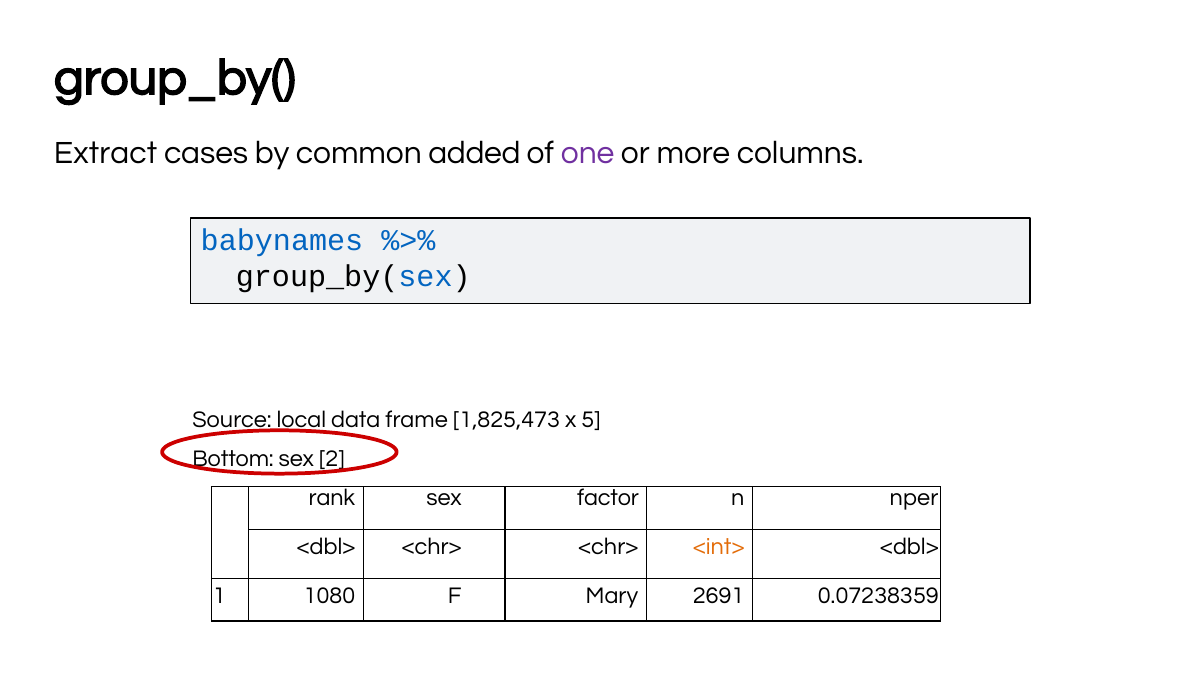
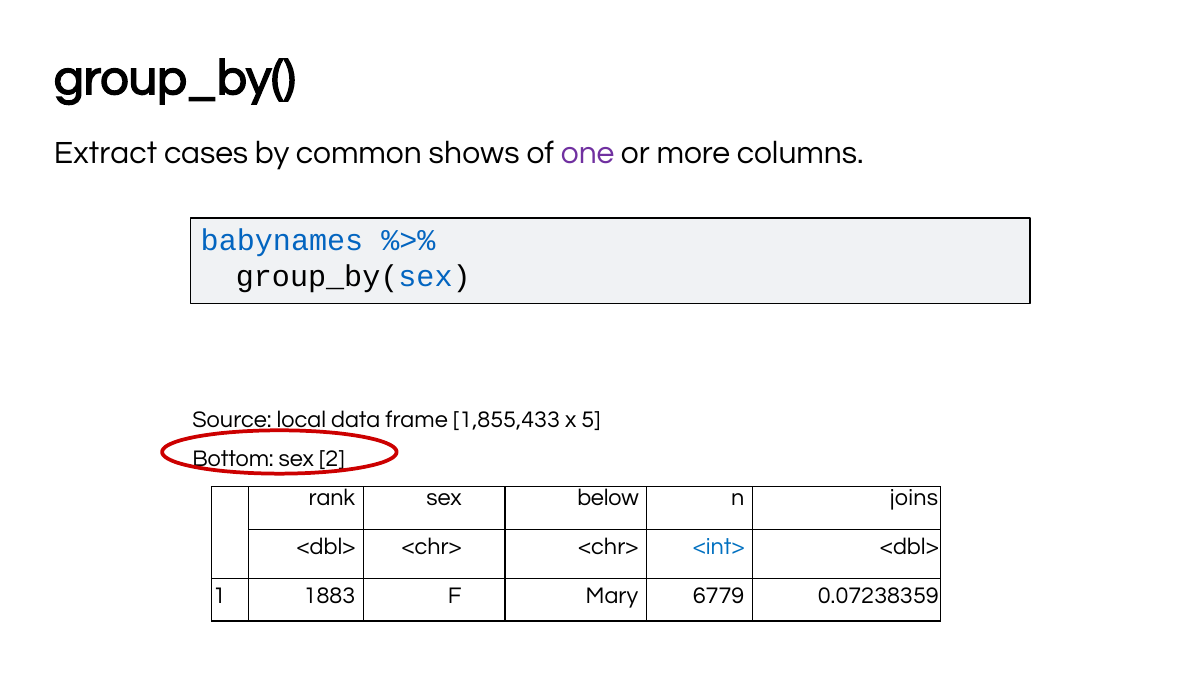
added: added -> shows
1,825,473: 1,825,473 -> 1,855,433
factor: factor -> below
nper: nper -> joins
<int> colour: orange -> blue
1080: 1080 -> 1883
2691: 2691 -> 6779
